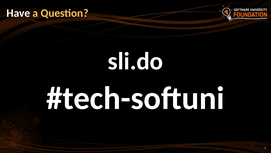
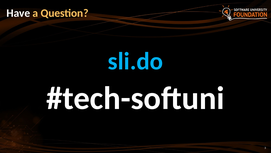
sli.do colour: white -> light blue
